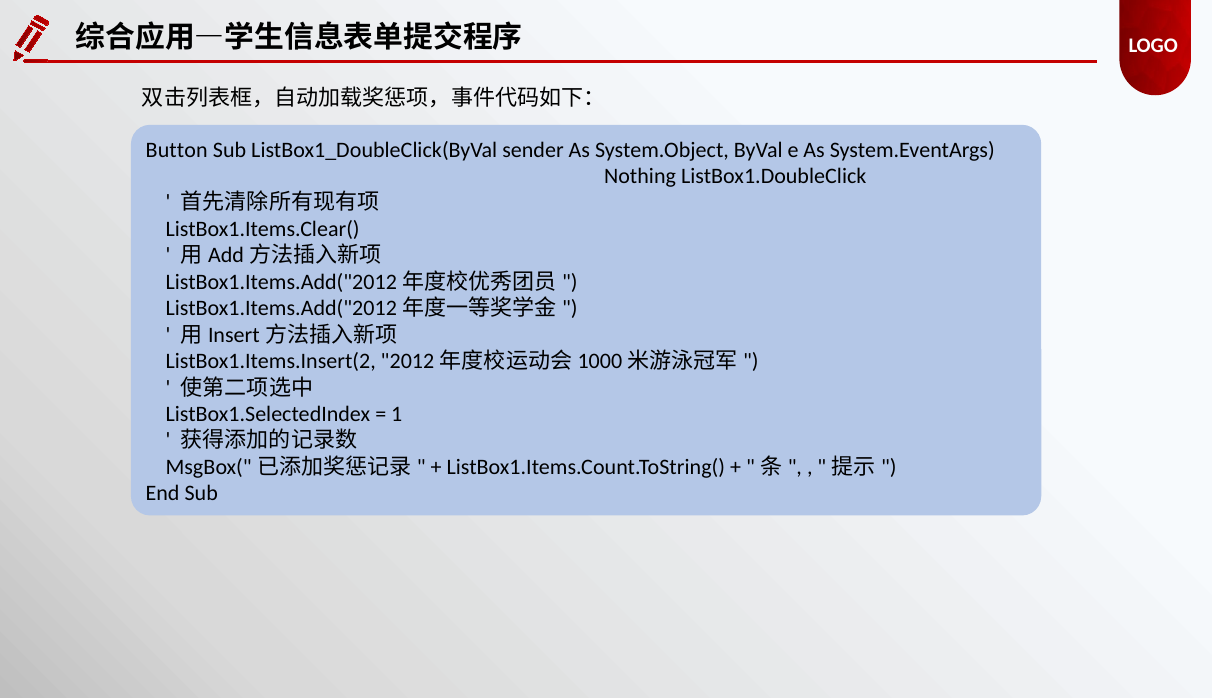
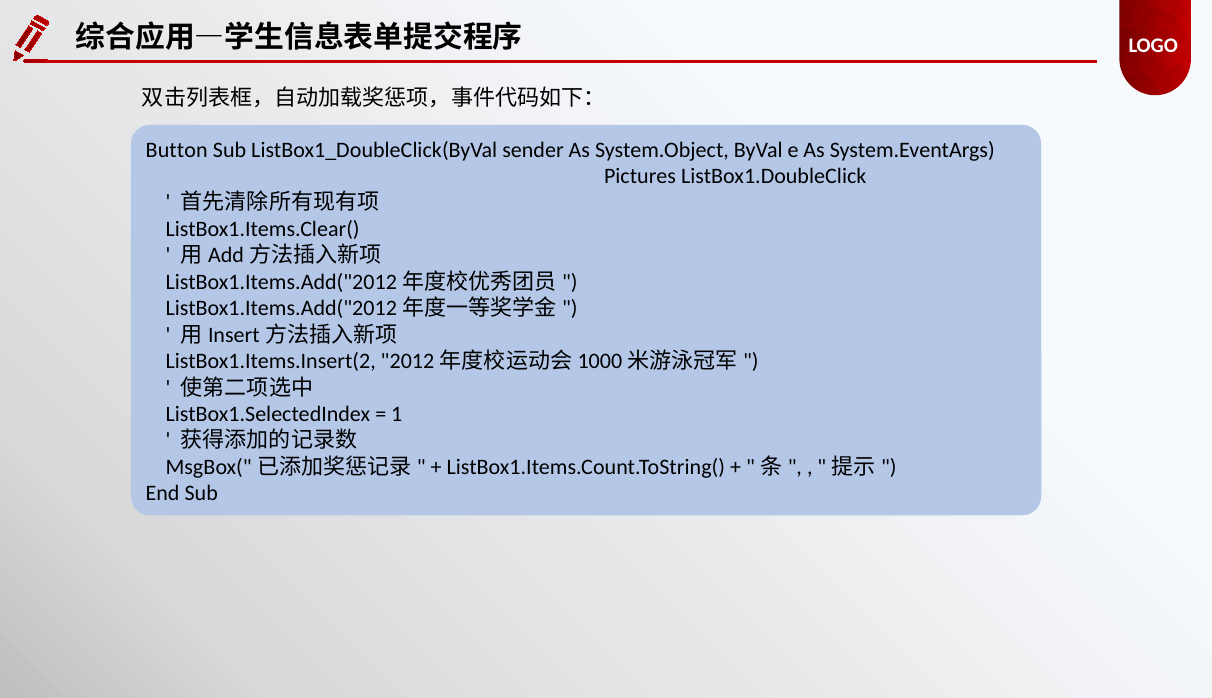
Nothing: Nothing -> Pictures
